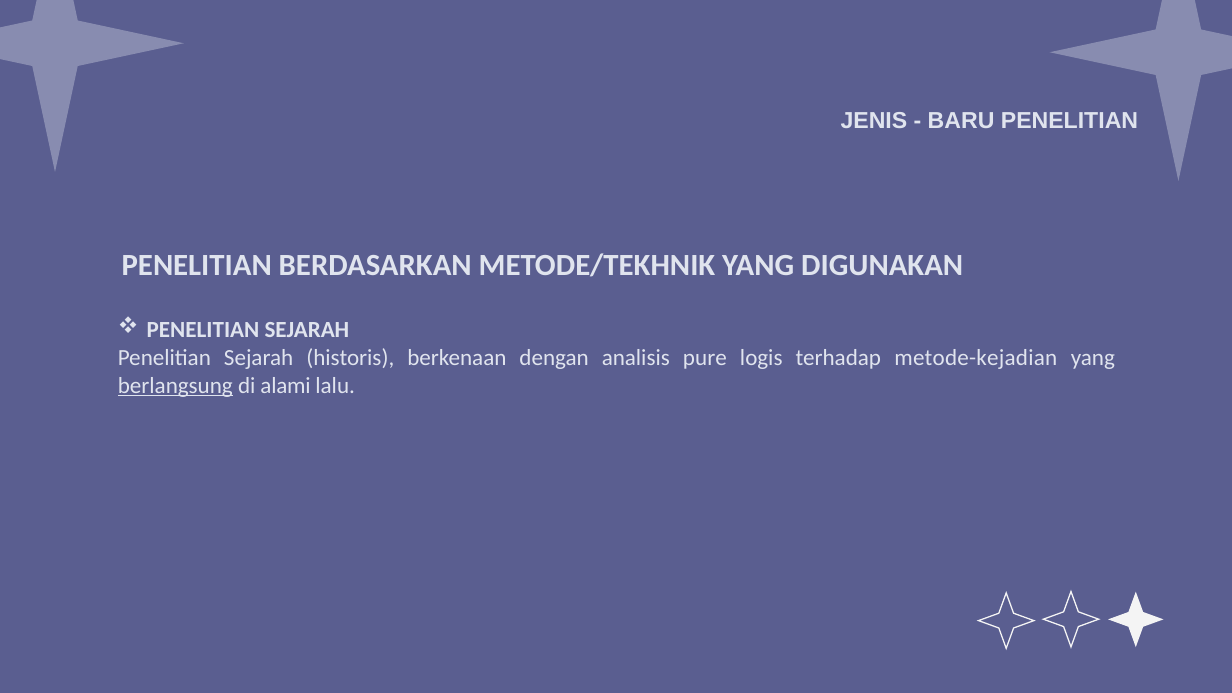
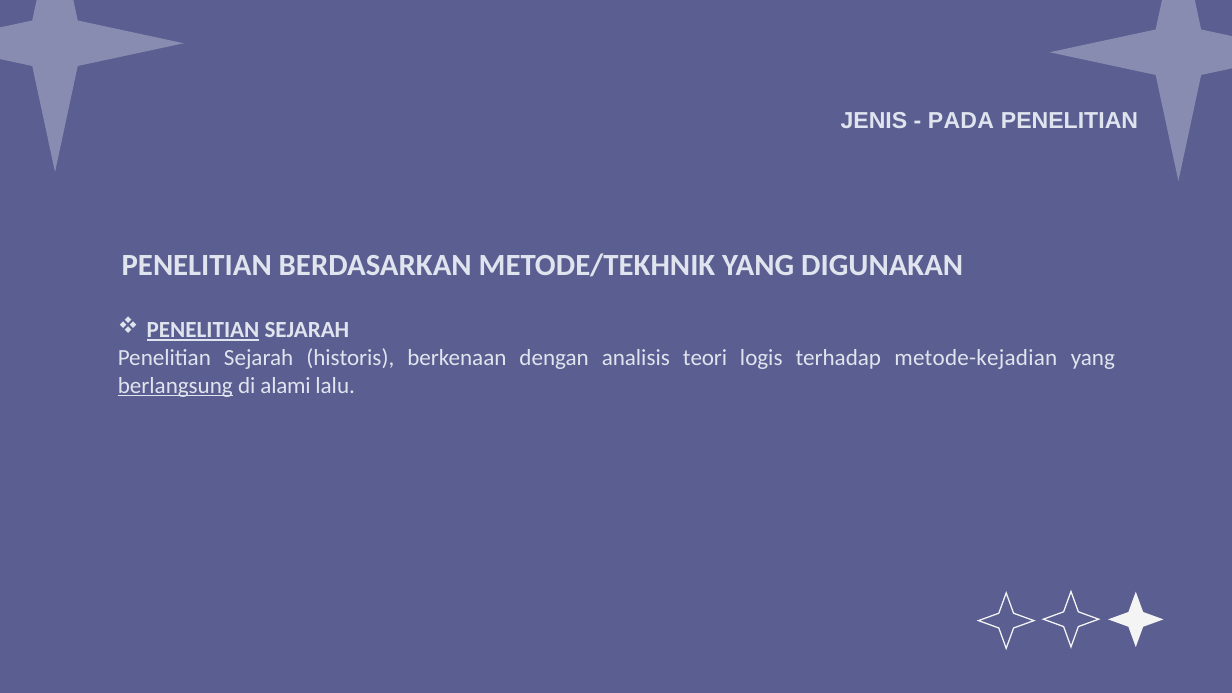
BARU at (961, 121): BARU -> PADA
PENELITIAN at (203, 330) underline: none -> present
pure: pure -> teori
